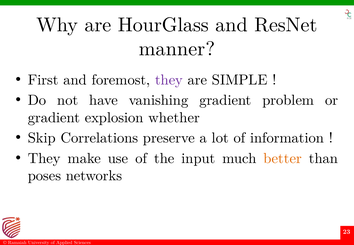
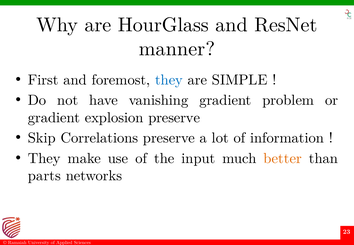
they at (169, 80) colour: purple -> blue
explosion whether: whether -> preserve
poses: poses -> parts
